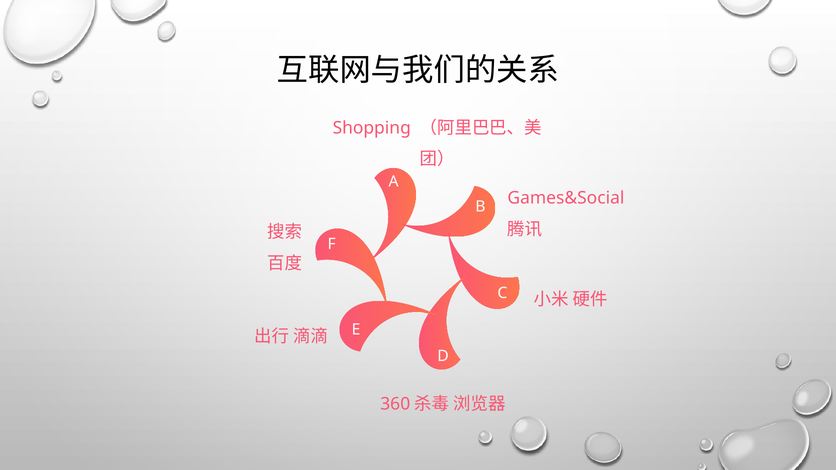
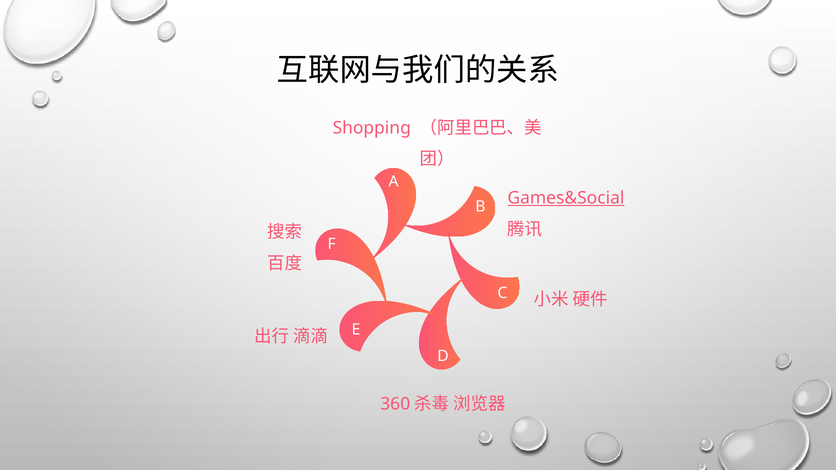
Games&Social underline: none -> present
